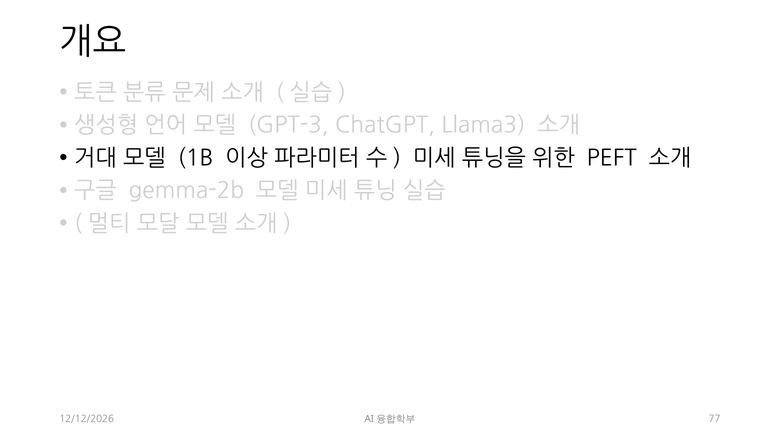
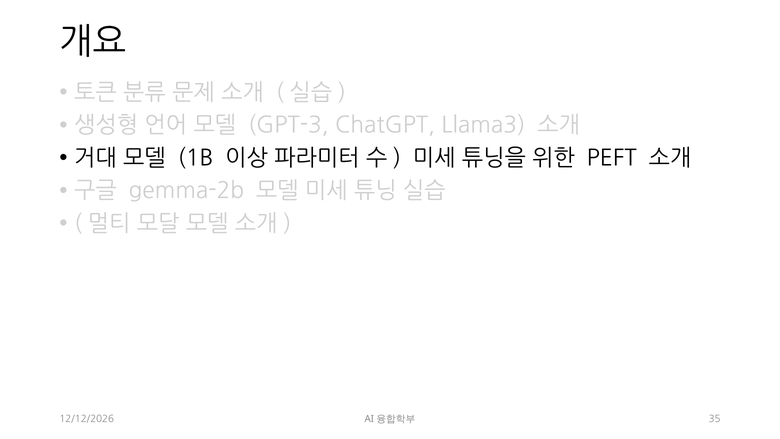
77: 77 -> 35
